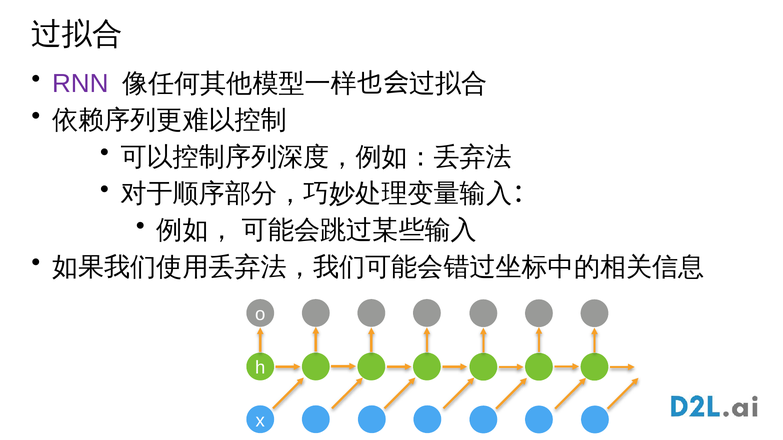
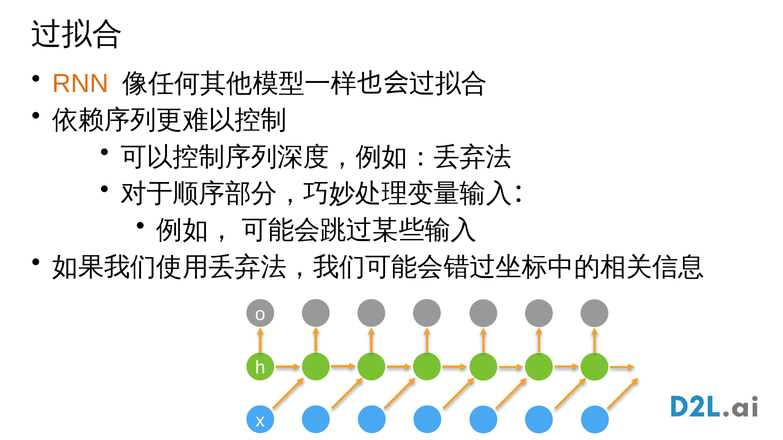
RNN colour: purple -> orange
